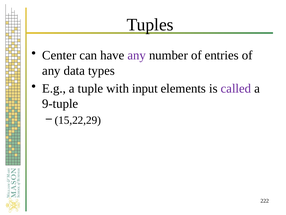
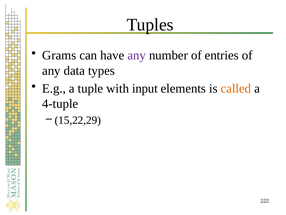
Center: Center -> Grams
called colour: purple -> orange
9-tuple: 9-tuple -> 4-tuple
